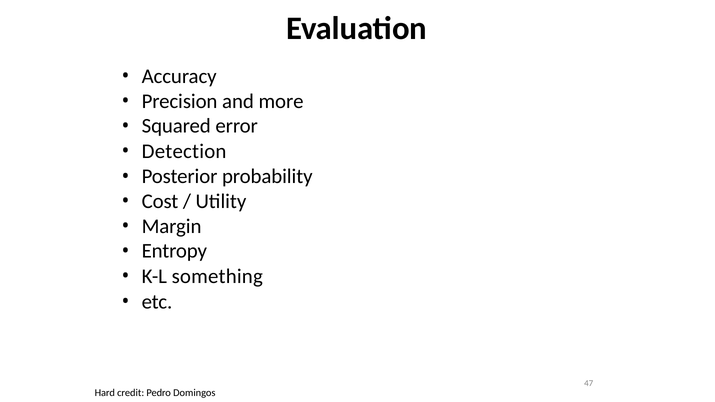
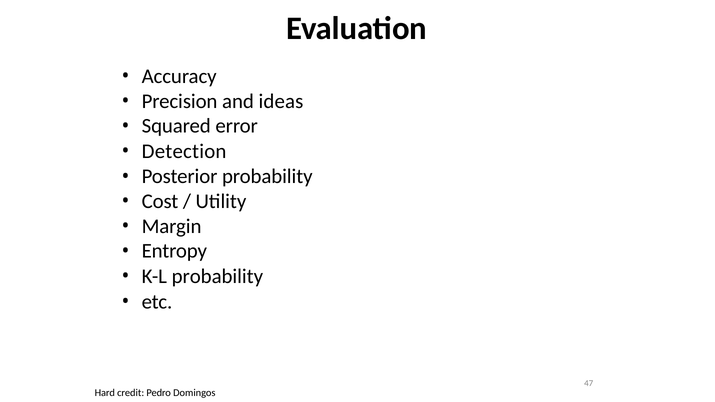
more: more -> ideas
K-L something: something -> probability
